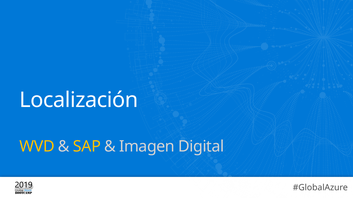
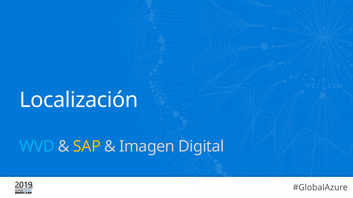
WVD colour: yellow -> light blue
